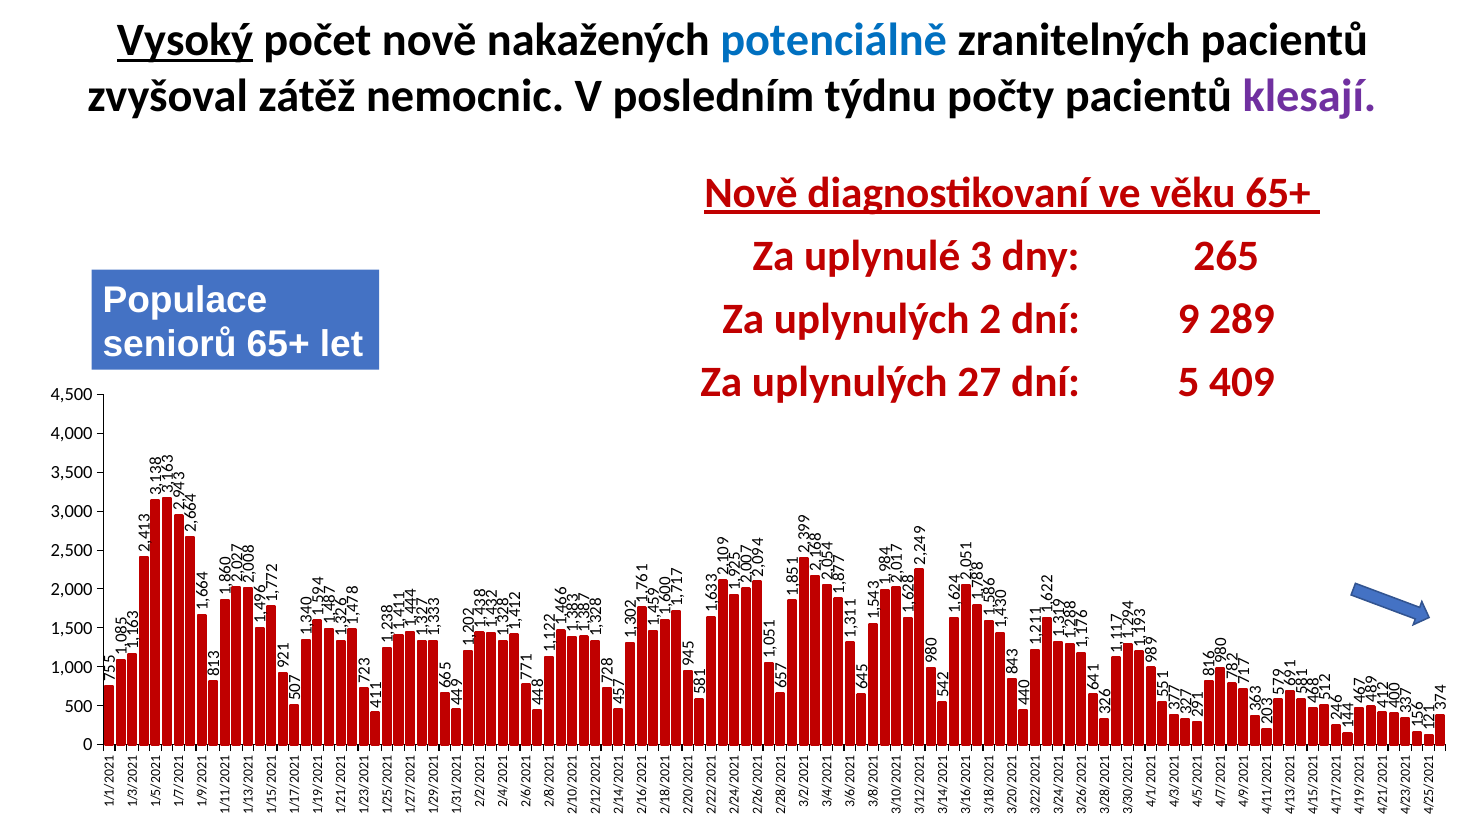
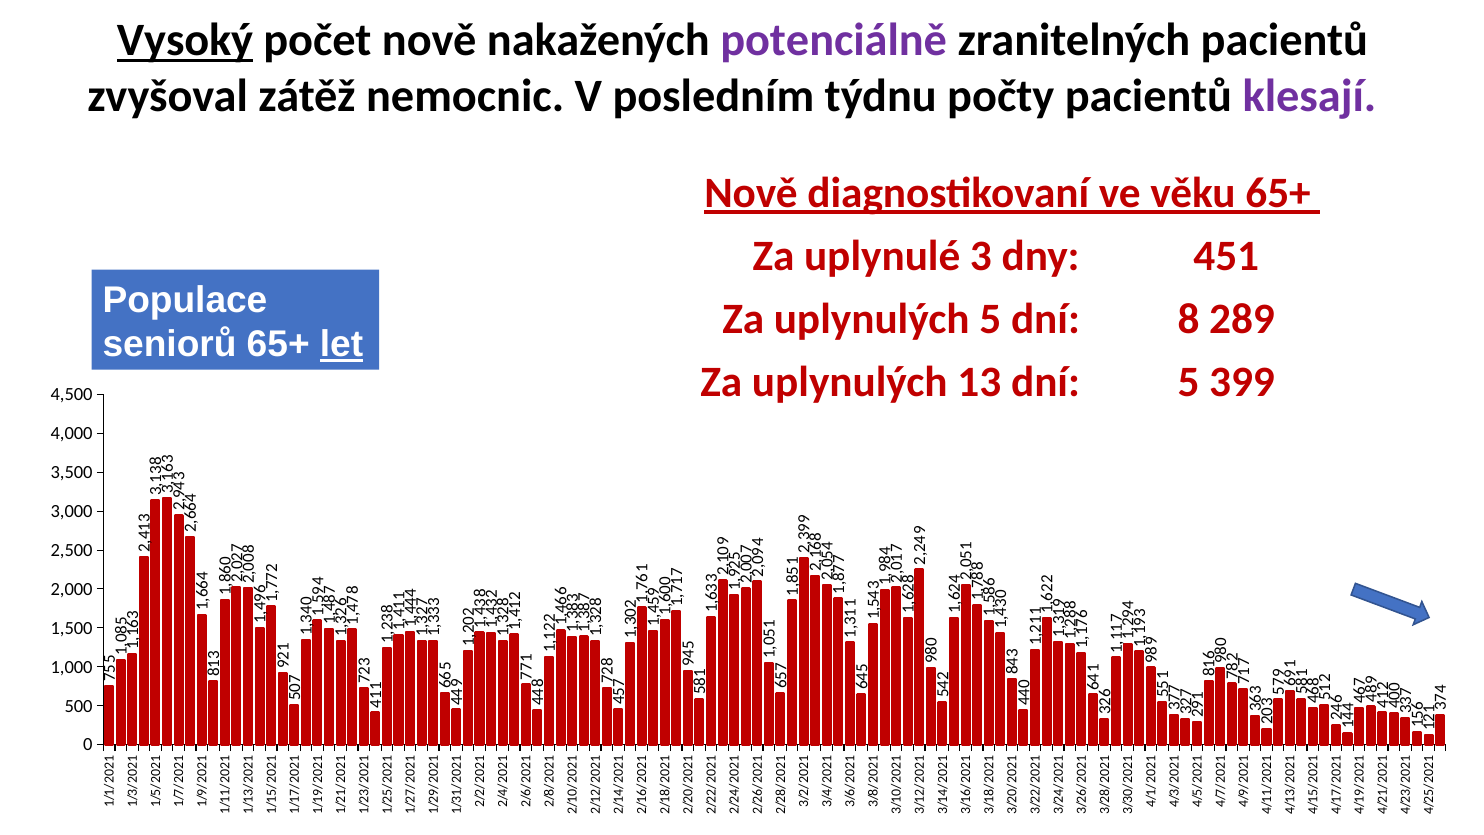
potenciálně colour: blue -> purple
265: 265 -> 451
uplynulých 2: 2 -> 5
dní 9: 9 -> 8
let underline: none -> present
uplynulých 27: 27 -> 13
409: 409 -> 399
